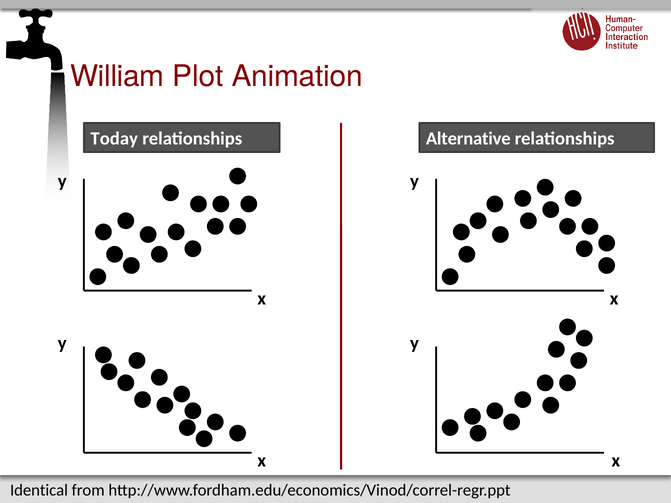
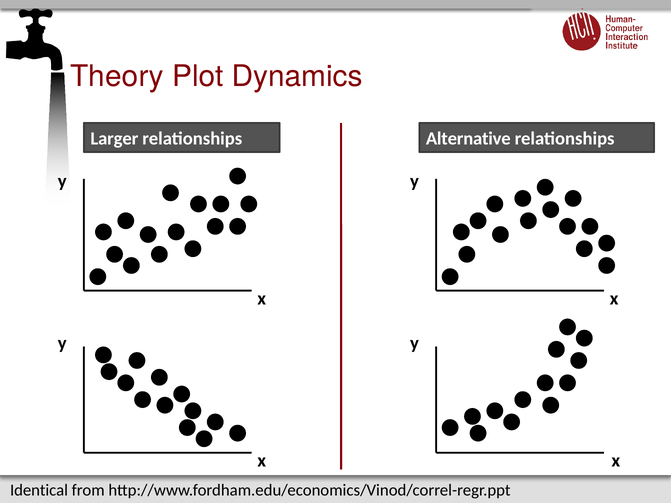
William: William -> Theory
Animation: Animation -> Dynamics
Today: Today -> Larger
